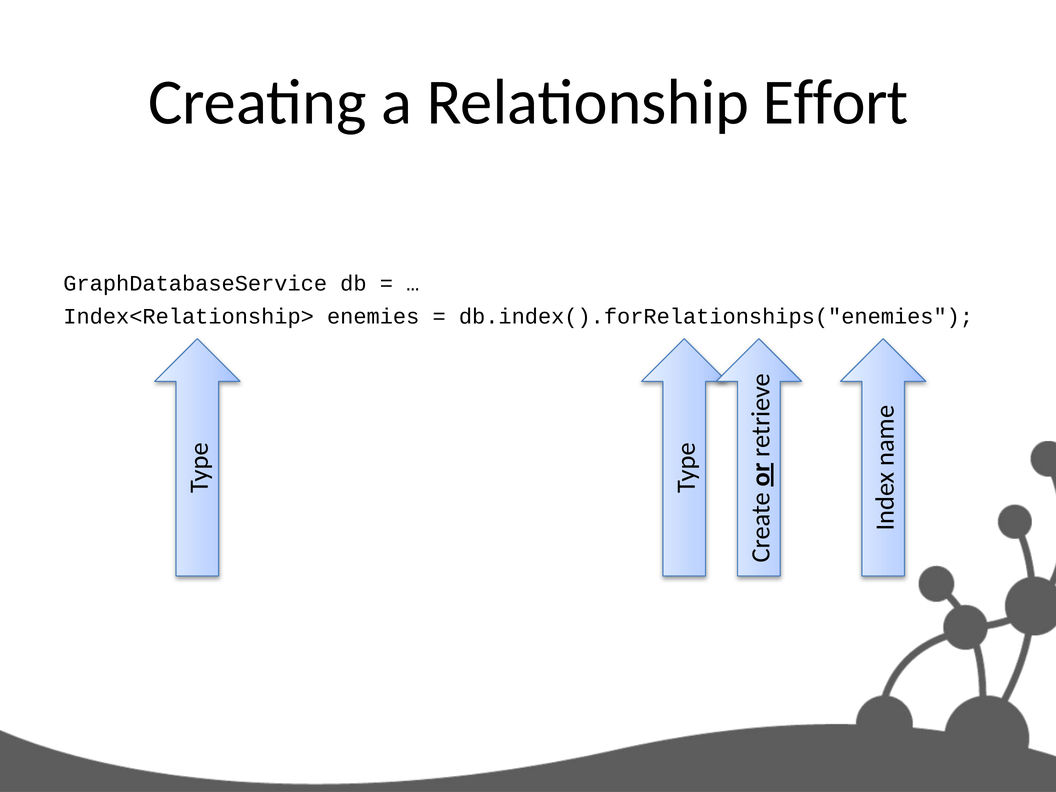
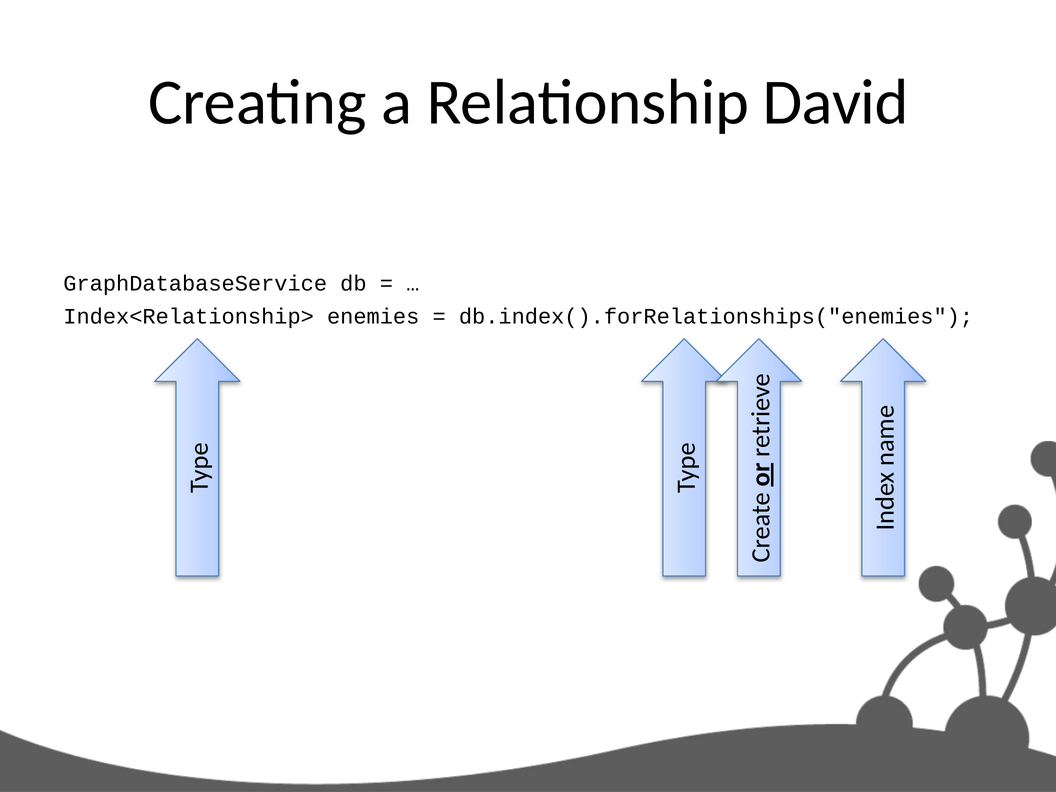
Effort: Effort -> David
